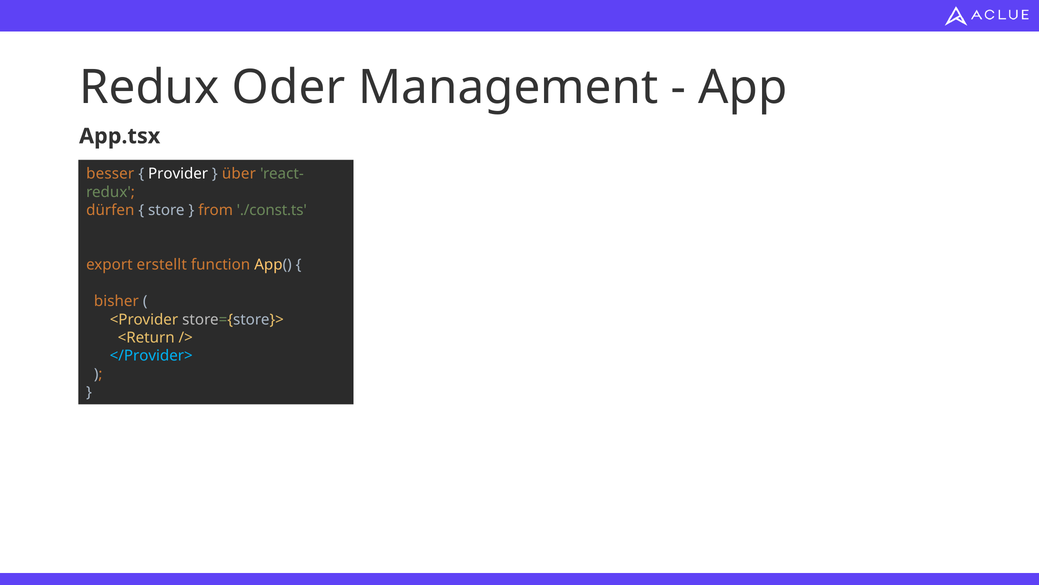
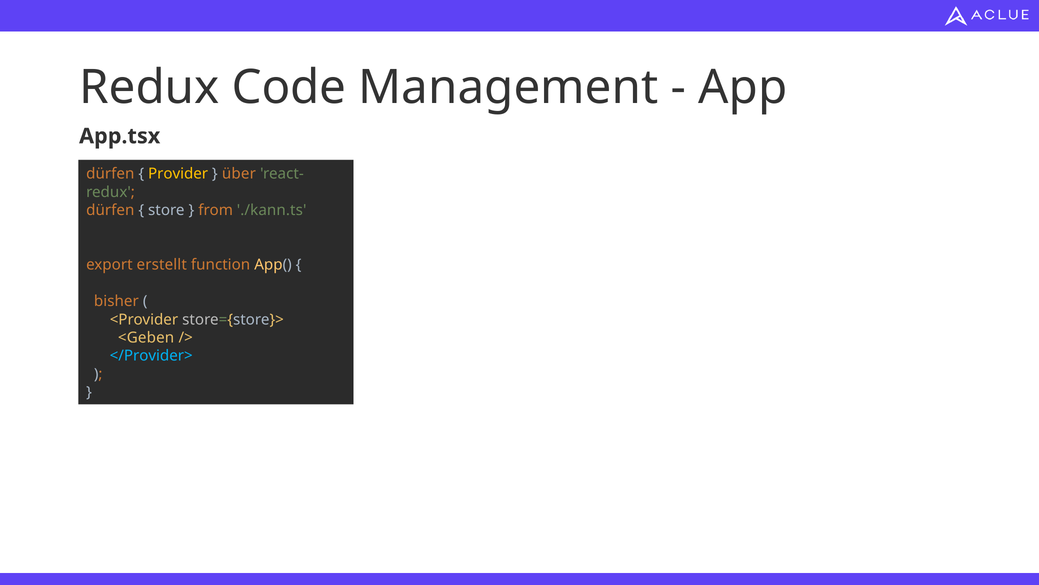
Oder: Oder -> Code
besser at (110, 174): besser -> dürfen
Provider colour: white -> yellow
./const.ts: ./const.ts -> ./kann.ts
<Return: <Return -> <Geben
